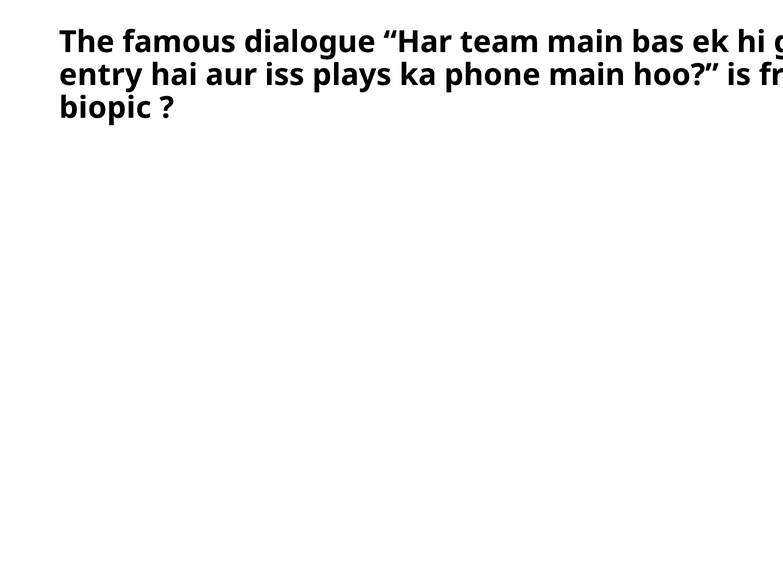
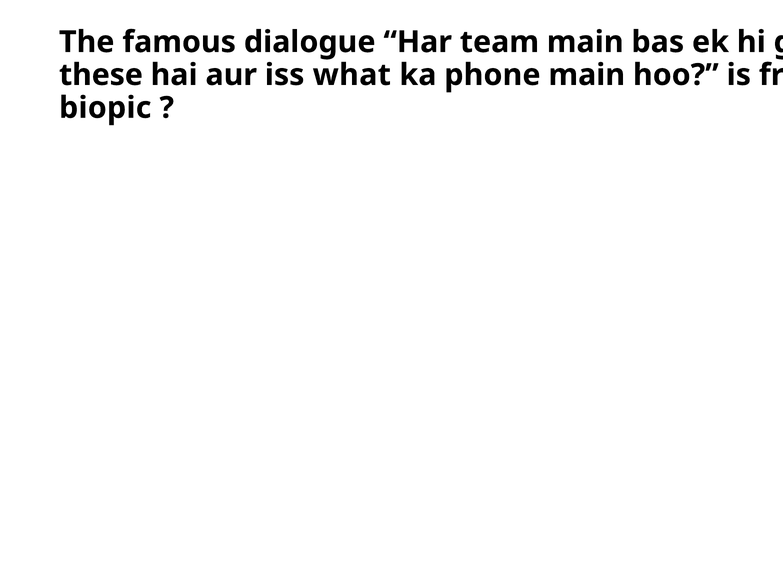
entry: entry -> these
plays: plays -> what
